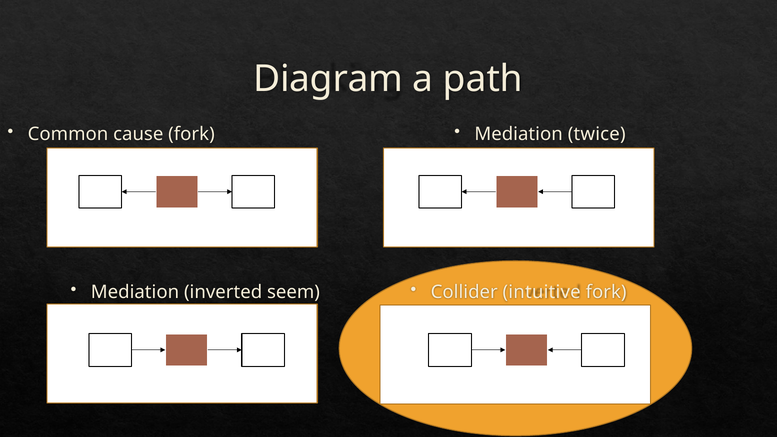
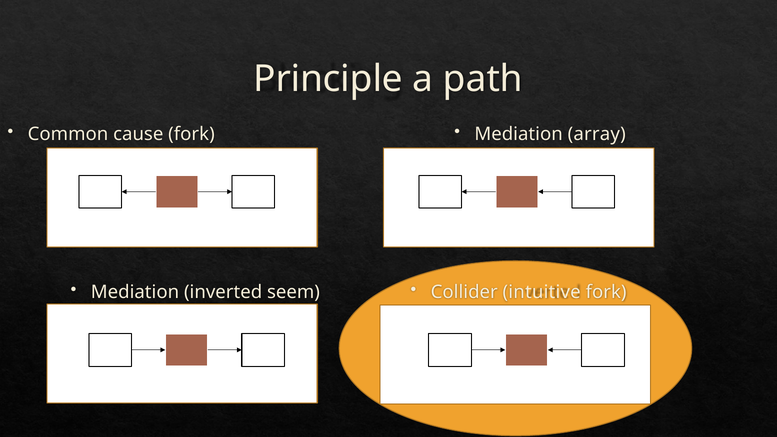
Diagram: Diagram -> Principle
twice: twice -> array
